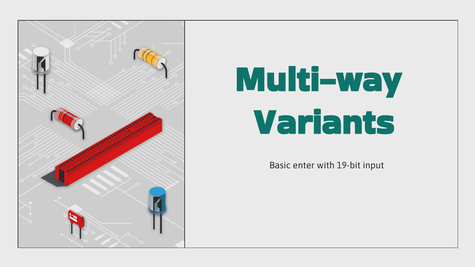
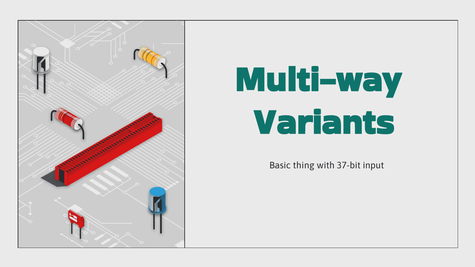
enter: enter -> thing
19-bit: 19-bit -> 37-bit
